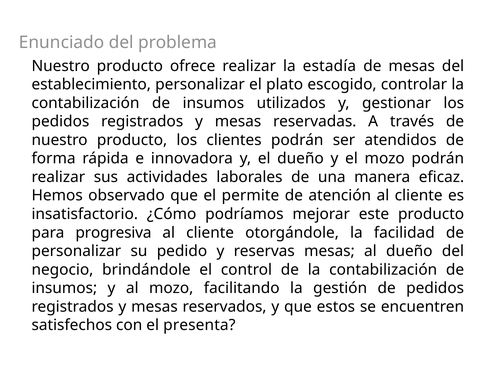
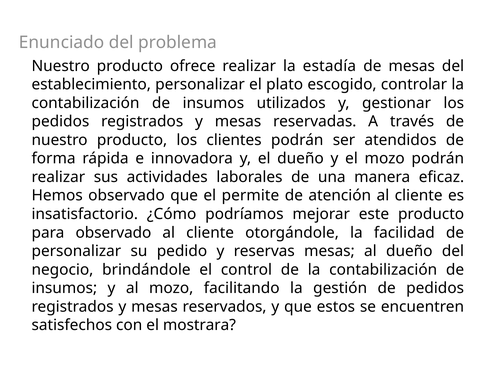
para progresiva: progresiva -> observado
presenta: presenta -> mostrara
